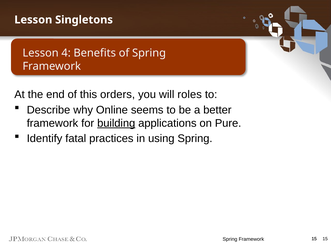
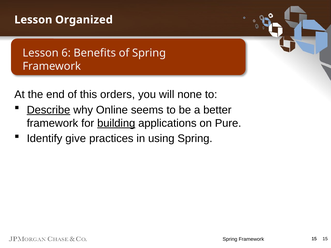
Singletons: Singletons -> Organized
4: 4 -> 6
roles: roles -> none
Describe underline: none -> present
fatal: fatal -> give
